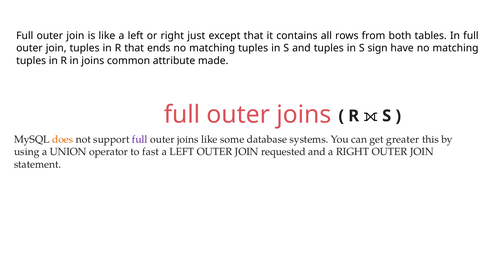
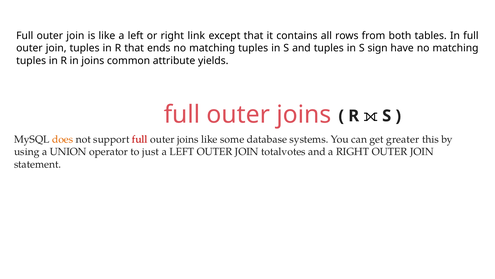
just: just -> link
made: made -> yields
full at (140, 139) colour: purple -> red
fast: fast -> just
requested: requested -> totalvotes
